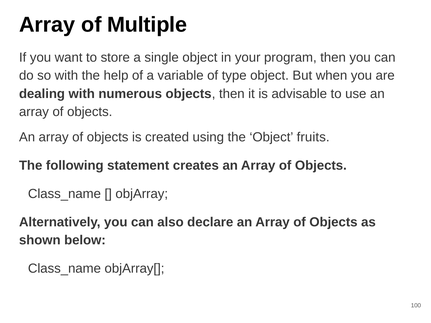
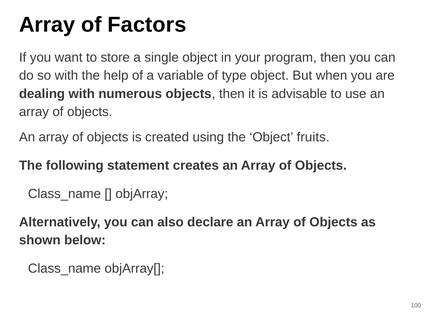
Multiple: Multiple -> Factors
